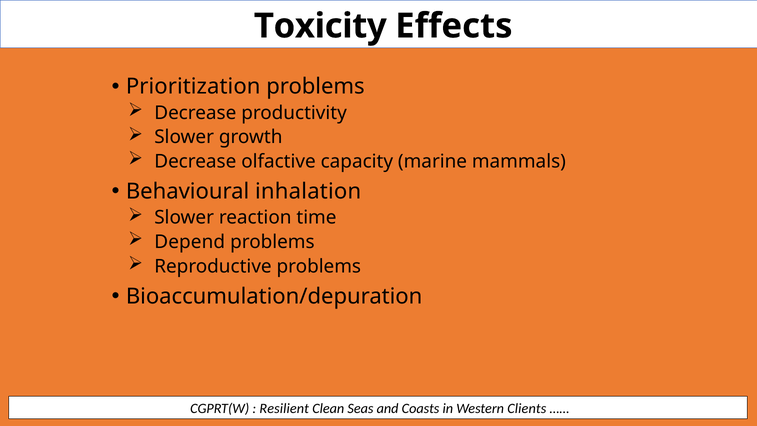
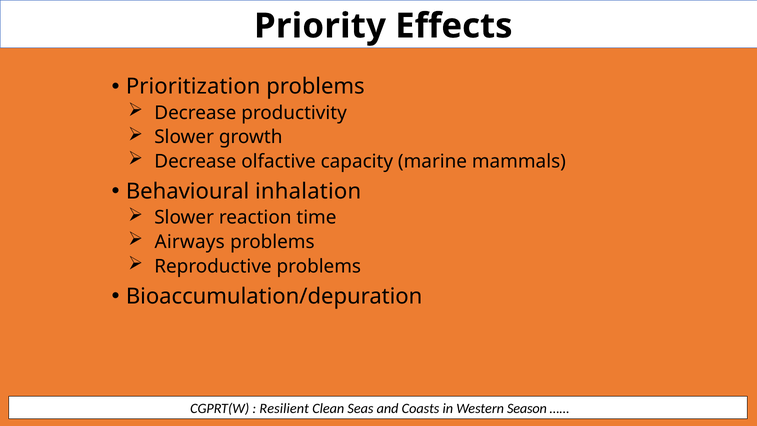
Toxicity: Toxicity -> Priority
Depend: Depend -> Airways
Clients: Clients -> Season
